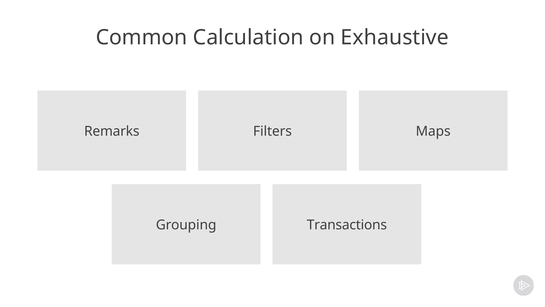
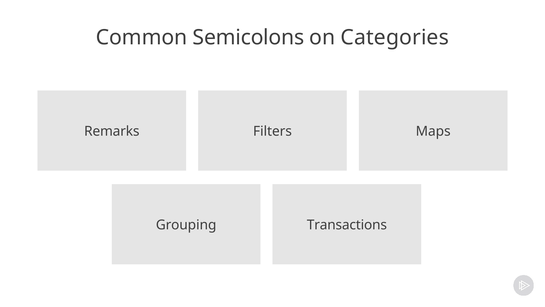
Calculation: Calculation -> Semicolons
Exhaustive: Exhaustive -> Categories
